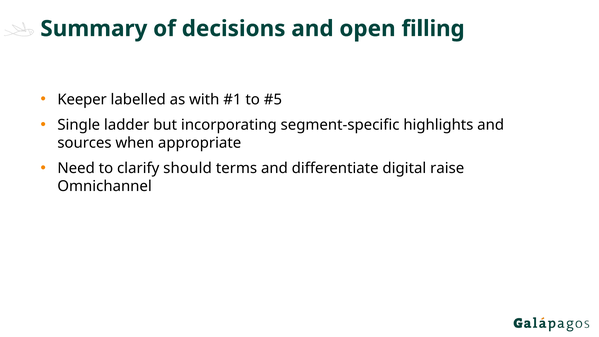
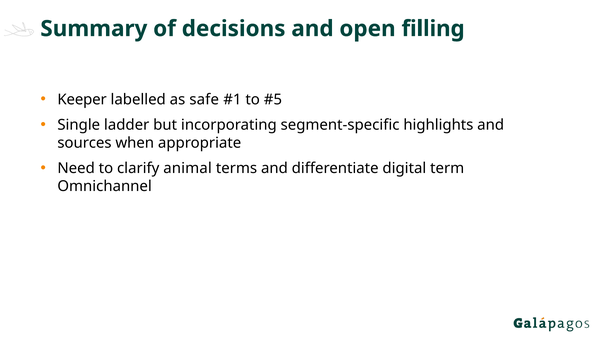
with: with -> safe
should: should -> animal
raise: raise -> term
